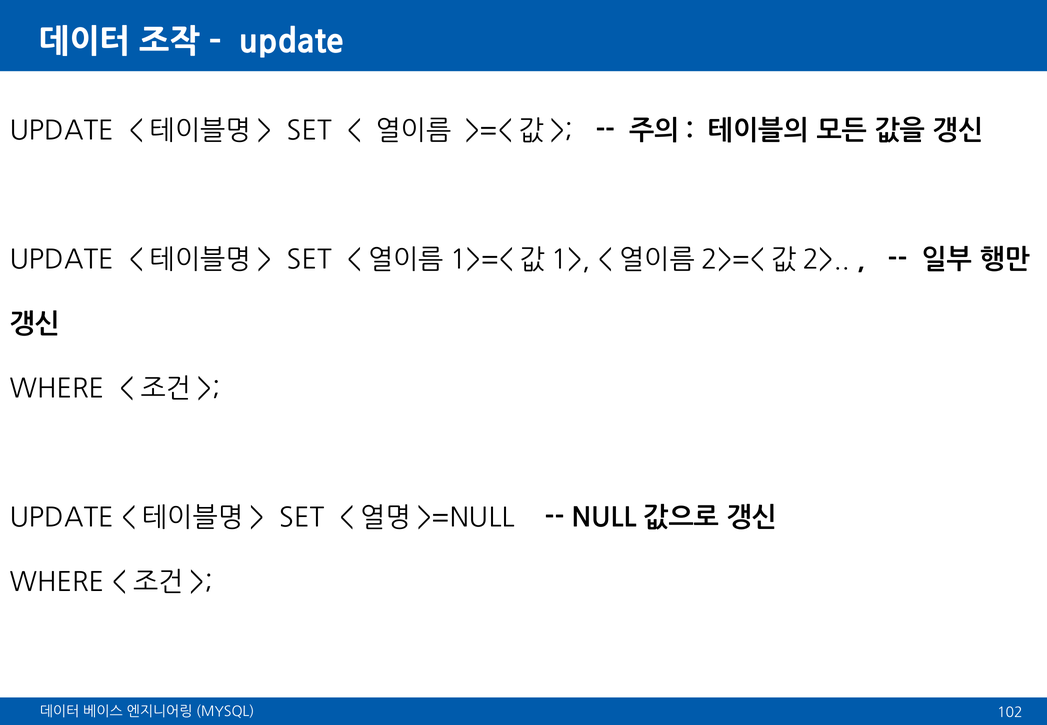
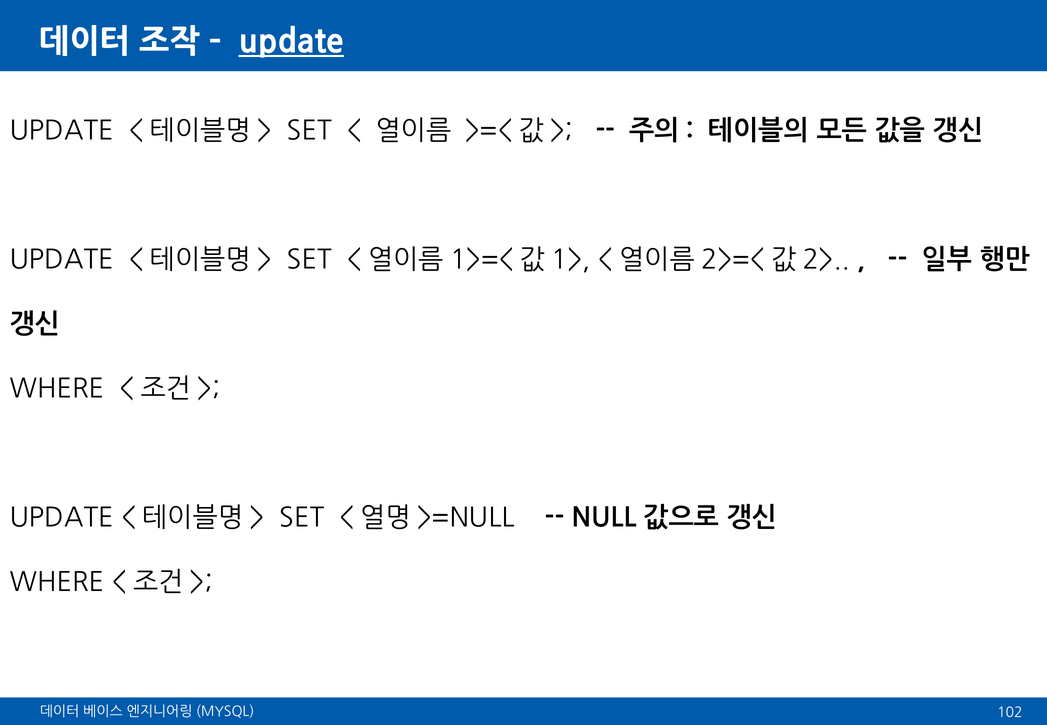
update at (291, 42) underline: none -> present
